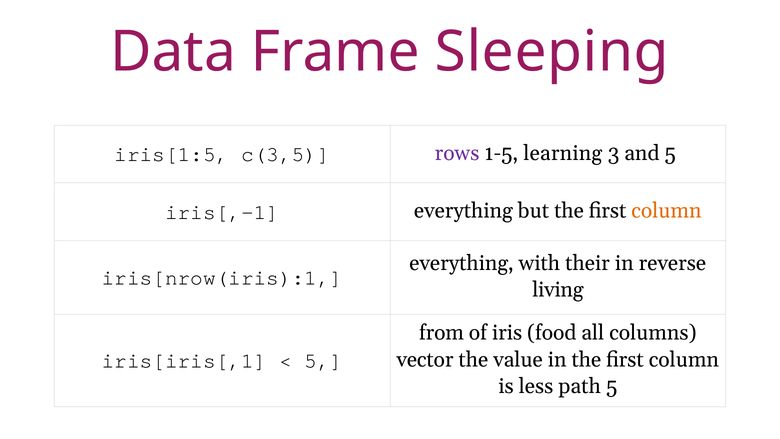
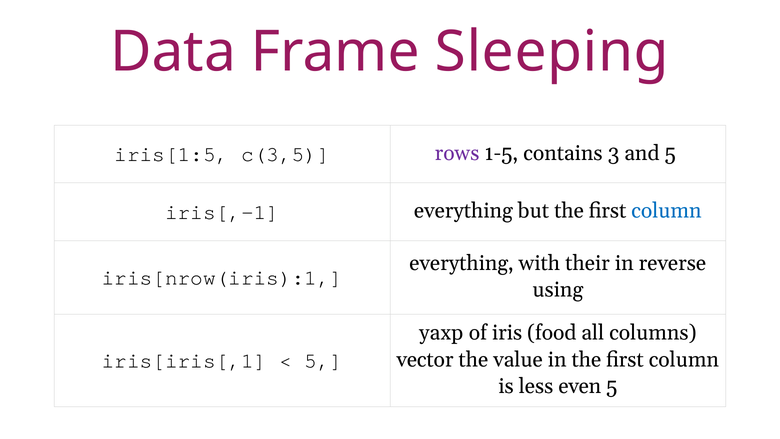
learning: learning -> contains
column at (666, 211) colour: orange -> blue
living: living -> using
from: from -> yaxp
path: path -> even
